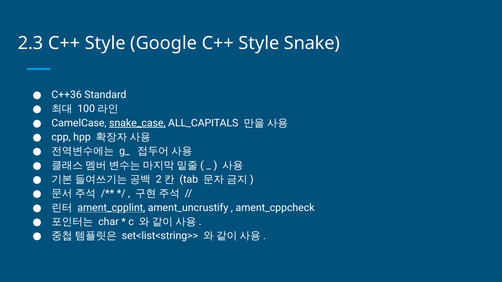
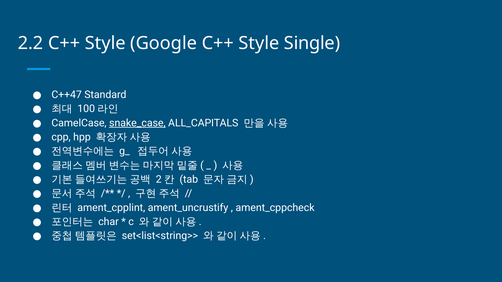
2.3: 2.3 -> 2.2
Snake: Snake -> Single
C++36: C++36 -> C++47
ament_cpplint underline: present -> none
